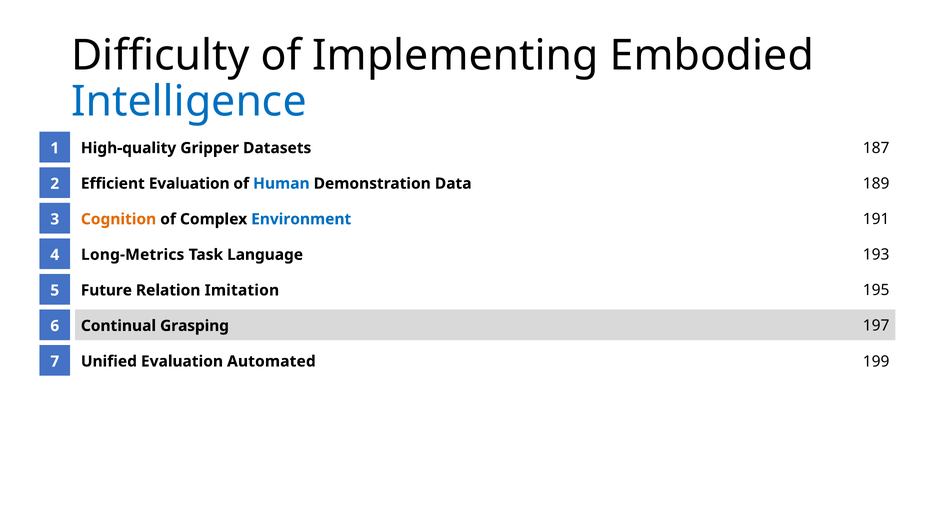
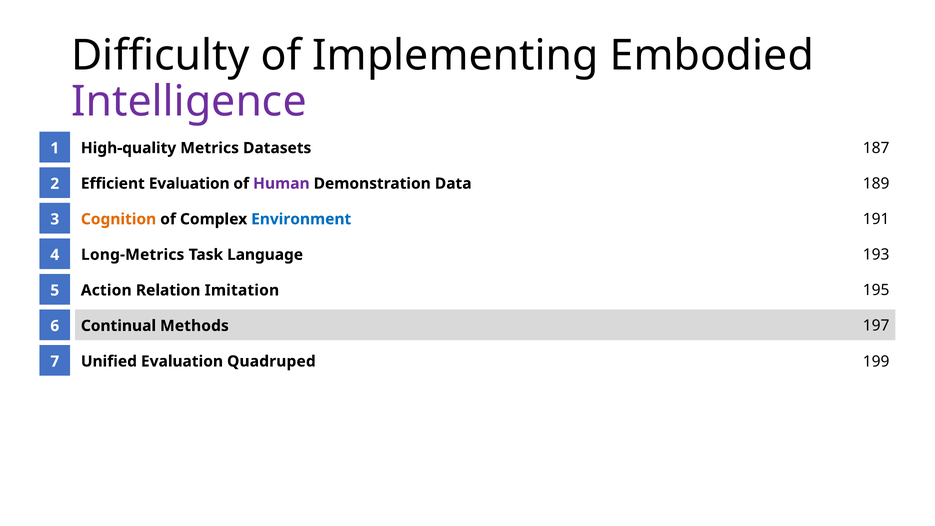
Intelligence colour: blue -> purple
Gripper: Gripper -> Metrics
Human colour: blue -> purple
Future: Future -> Action
Grasping: Grasping -> Methods
Automated: Automated -> Quadruped
